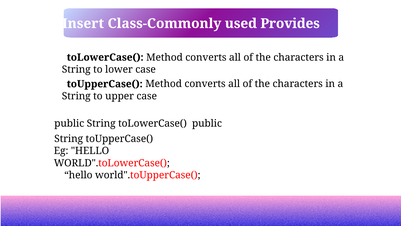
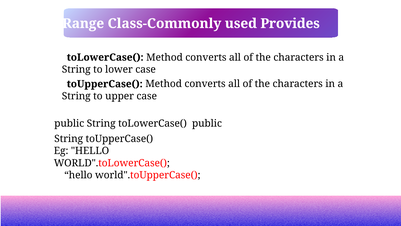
Insert: Insert -> Range
